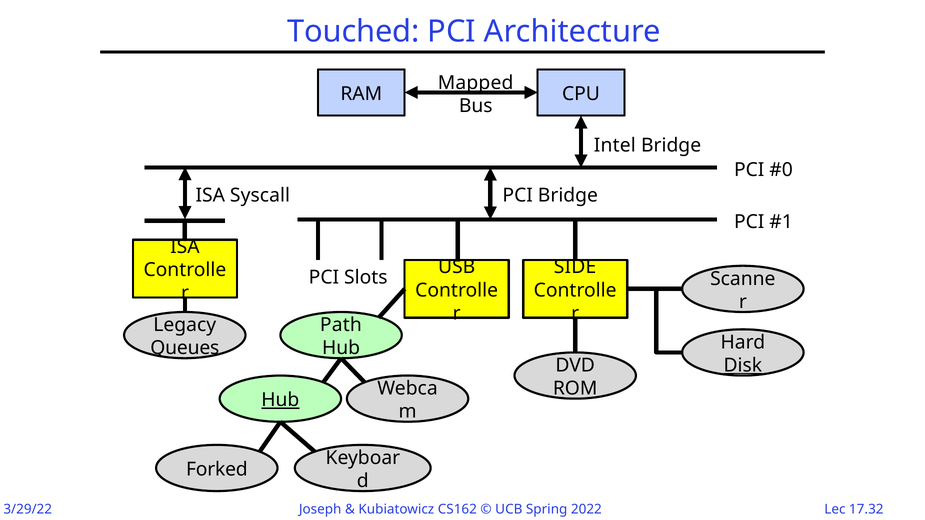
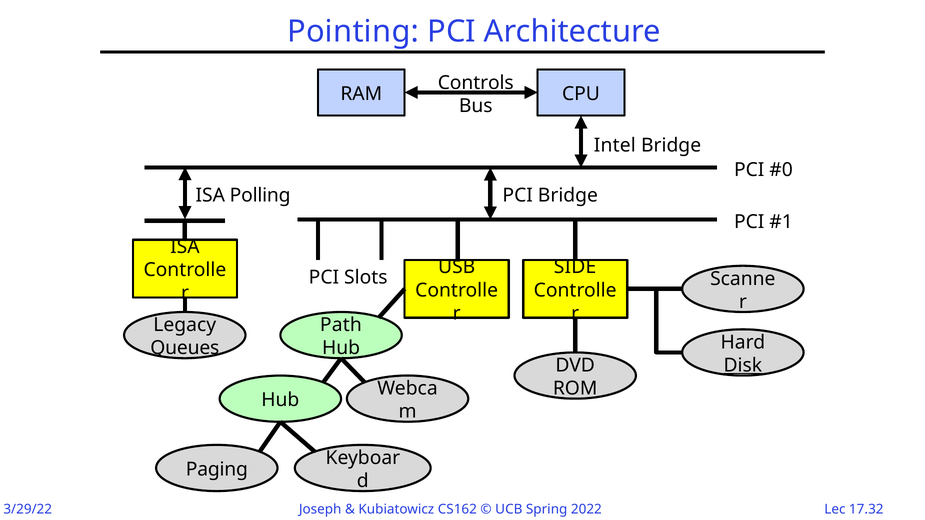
Touched: Touched -> Pointing
Mapped: Mapped -> Controls
Syscall: Syscall -> Polling
Hub at (280, 400) underline: present -> none
Forked: Forked -> Paging
